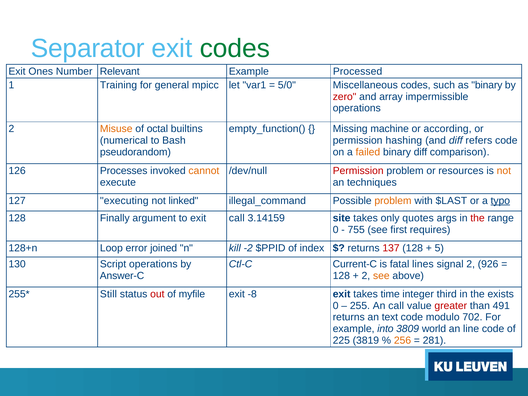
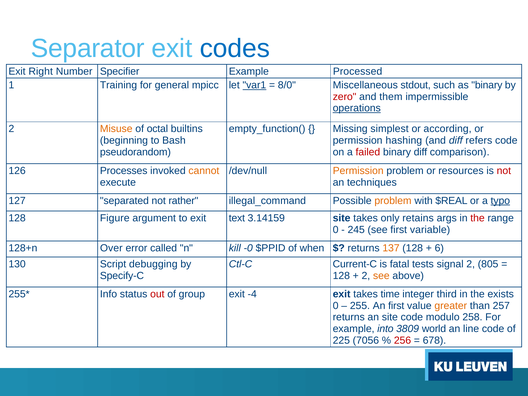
codes at (235, 48) colour: green -> blue
Ones: Ones -> Right
Relevant: Relevant -> Specifier
var1 underline: none -> present
5/0: 5/0 -> 8/0
Miscellaneous codes: codes -> stdout
array: array -> them
operations at (357, 108) underline: none -> present
machine: machine -> simplest
numerical: numerical -> beginning
failed colour: orange -> red
Permission at (358, 171) colour: red -> orange
not at (504, 171) colour: orange -> red
executing: executing -> separated
linked: linked -> rather
$LAST: $LAST -> $REAL
Finally: Finally -> Figure
exit call: call -> text
quotes: quotes -> retains
755: 755 -> 245
requires: requires -> variable
Loop: Loop -> Over
joined: joined -> called
-2: -2 -> -0
index: index -> when
137 colour: red -> orange
5: 5 -> 6
Script operations: operations -> debugging
lines: lines -> tests
926: 926 -> 805
Answer-C: Answer-C -> Specify-C
Still: Still -> Info
myfile: myfile -> group
-8: -8 -> -4
An call: call -> first
greater colour: red -> orange
491: 491 -> 257
an text: text -> site
702: 702 -> 258
3819: 3819 -> 7056
256 colour: orange -> red
281: 281 -> 678
